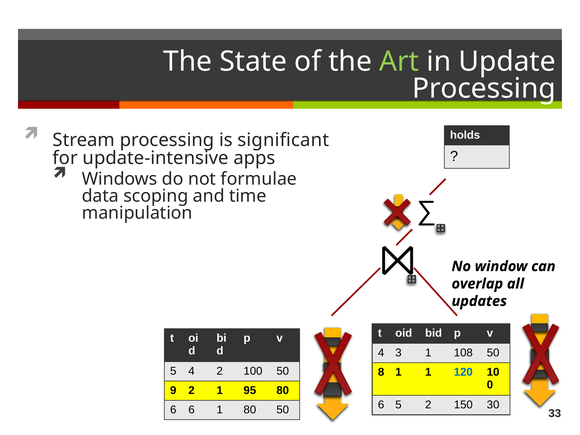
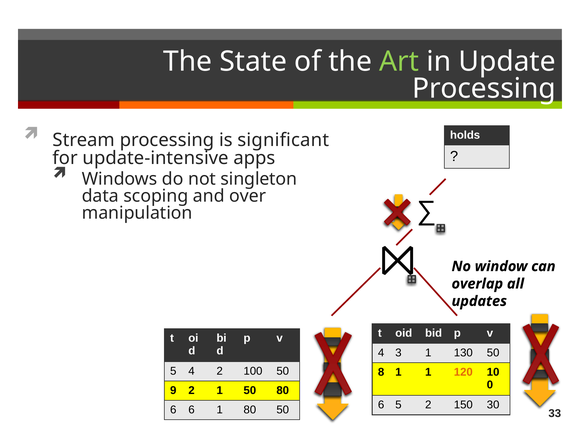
formulae: formulae -> singleton
time: time -> over
108: 108 -> 130
120 colour: blue -> orange
1 95: 95 -> 50
